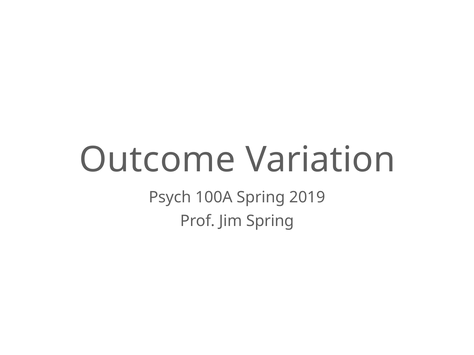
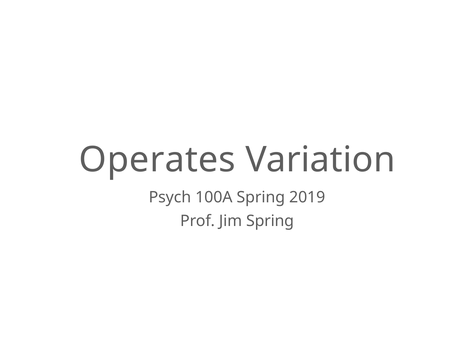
Outcome: Outcome -> Operates
